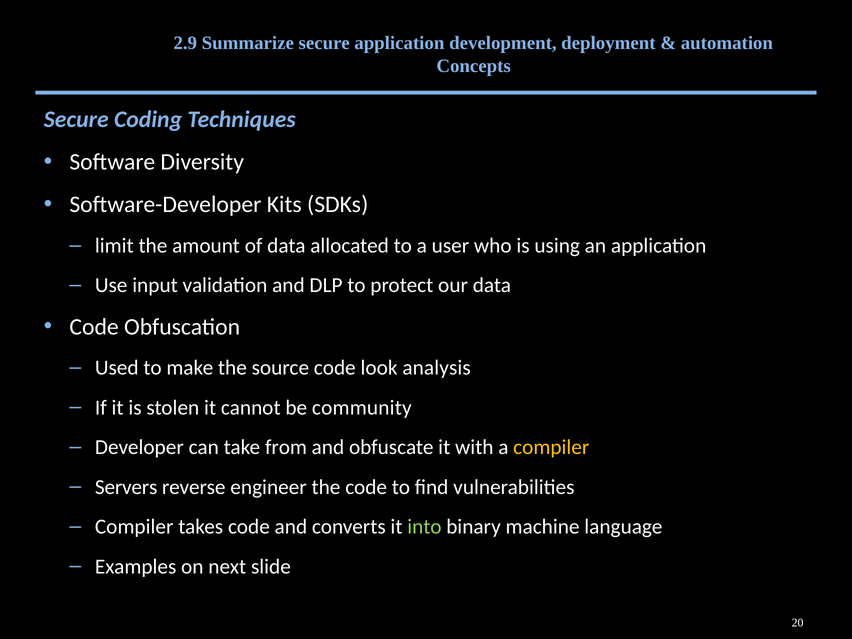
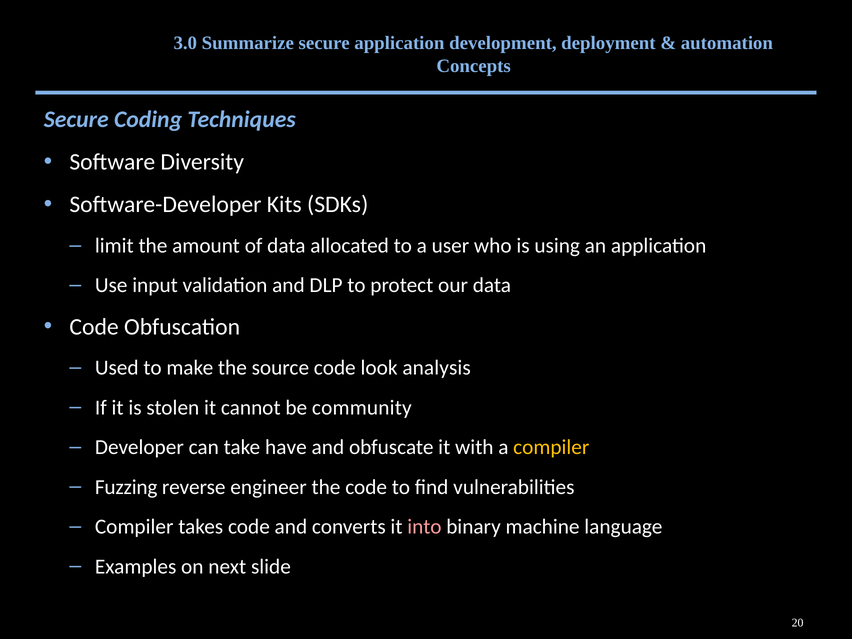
2.9: 2.9 -> 3.0
from: from -> have
Servers: Servers -> Fuzzing
into colour: light green -> pink
